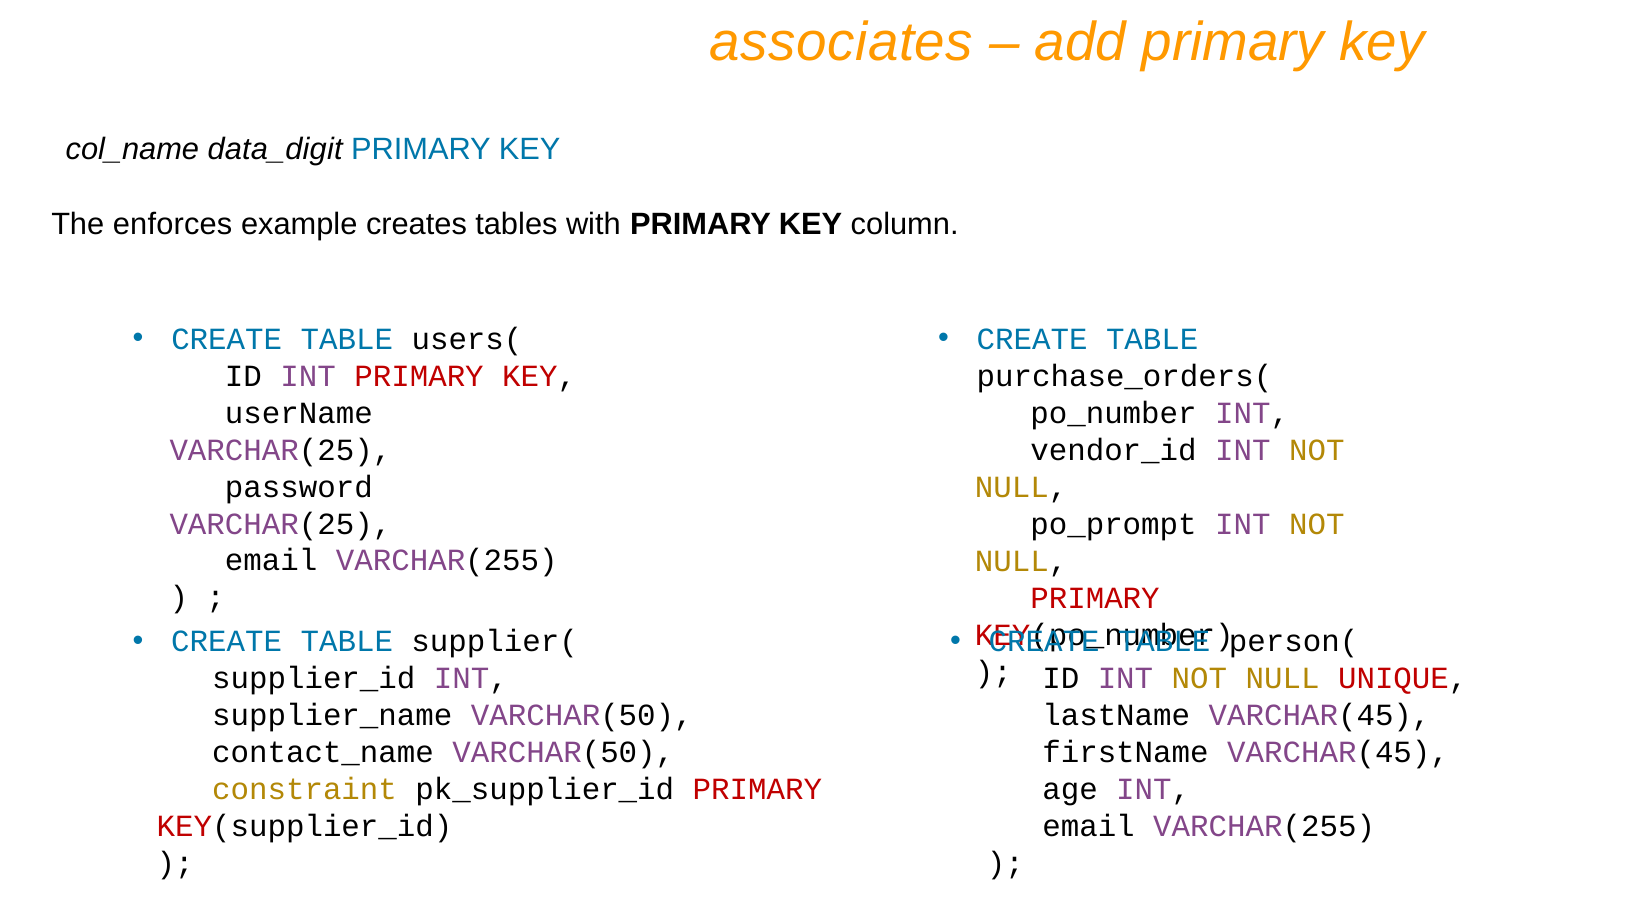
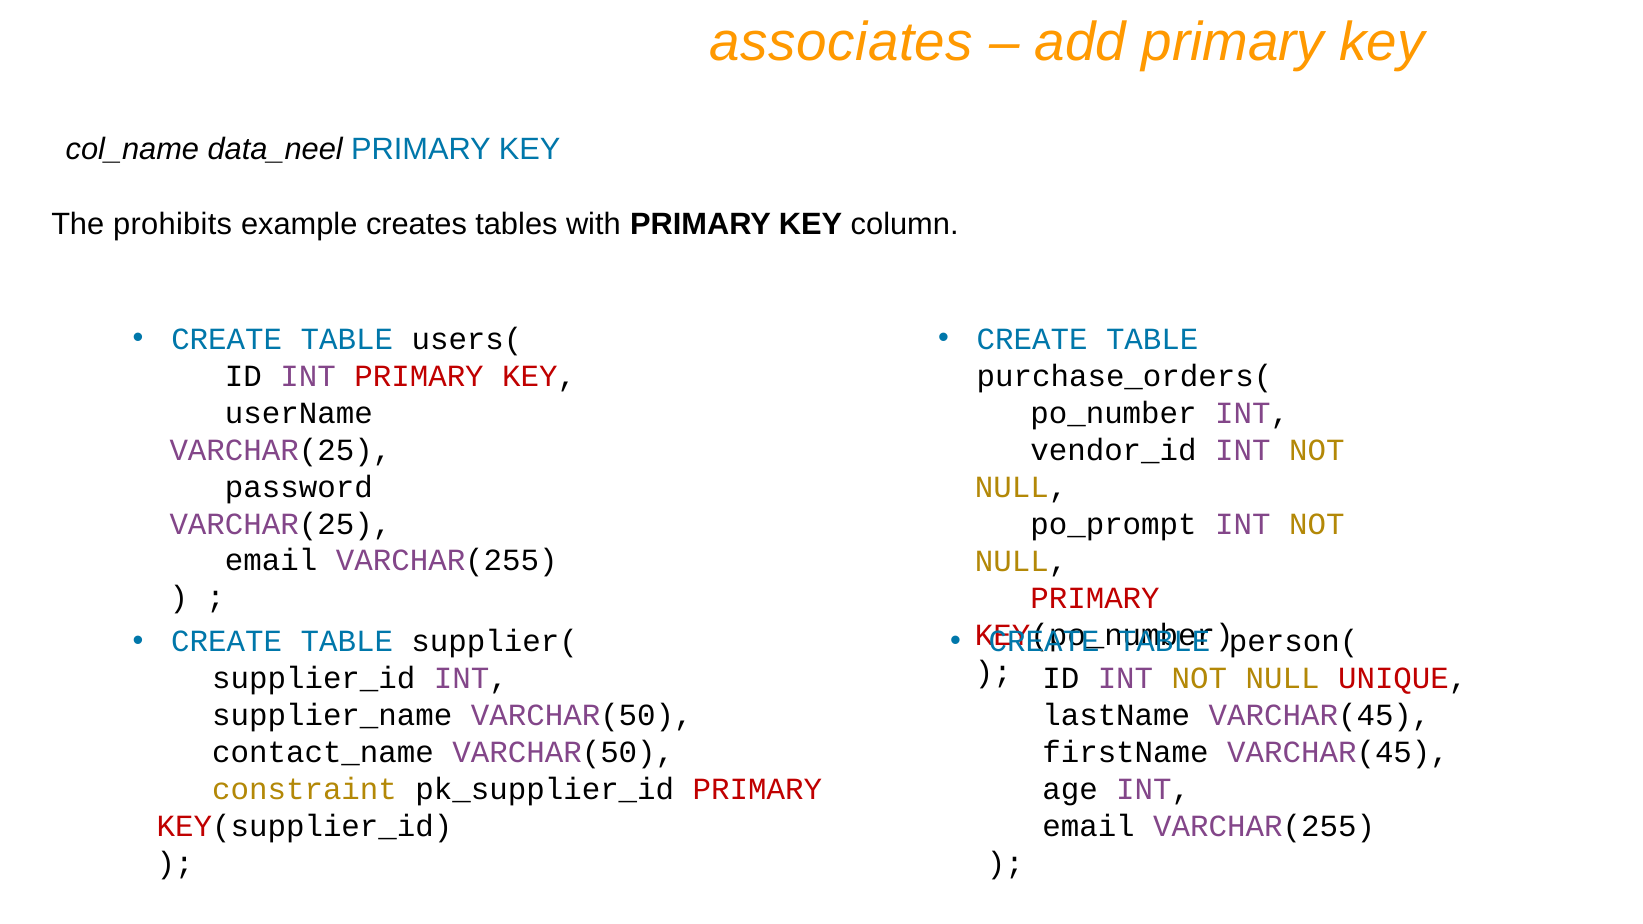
data_digit: data_digit -> data_neel
enforces: enforces -> prohibits
